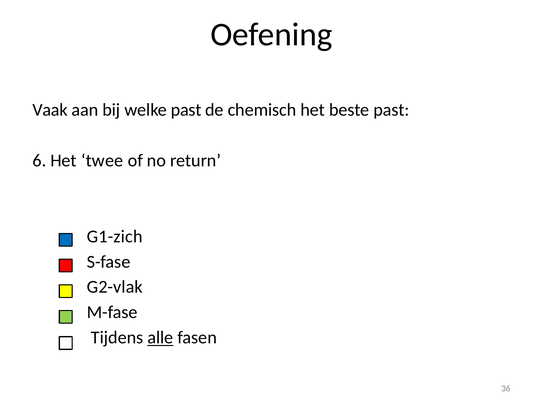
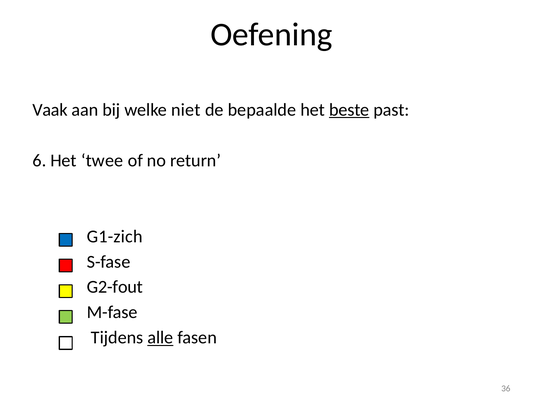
welke past: past -> niet
chemisch: chemisch -> bepaalde
beste underline: none -> present
G2-vlak: G2-vlak -> G2-fout
